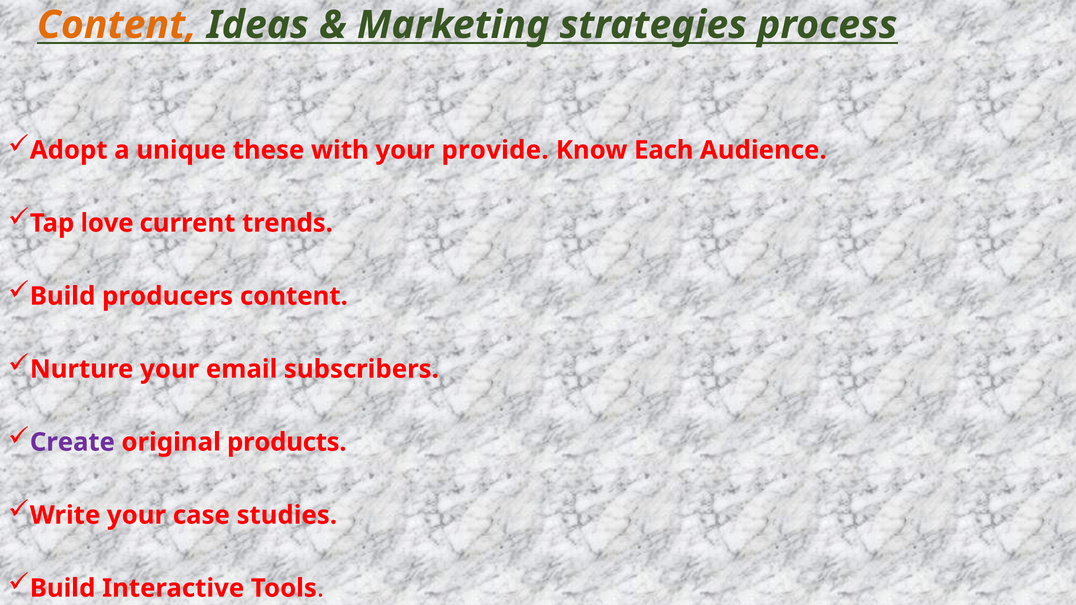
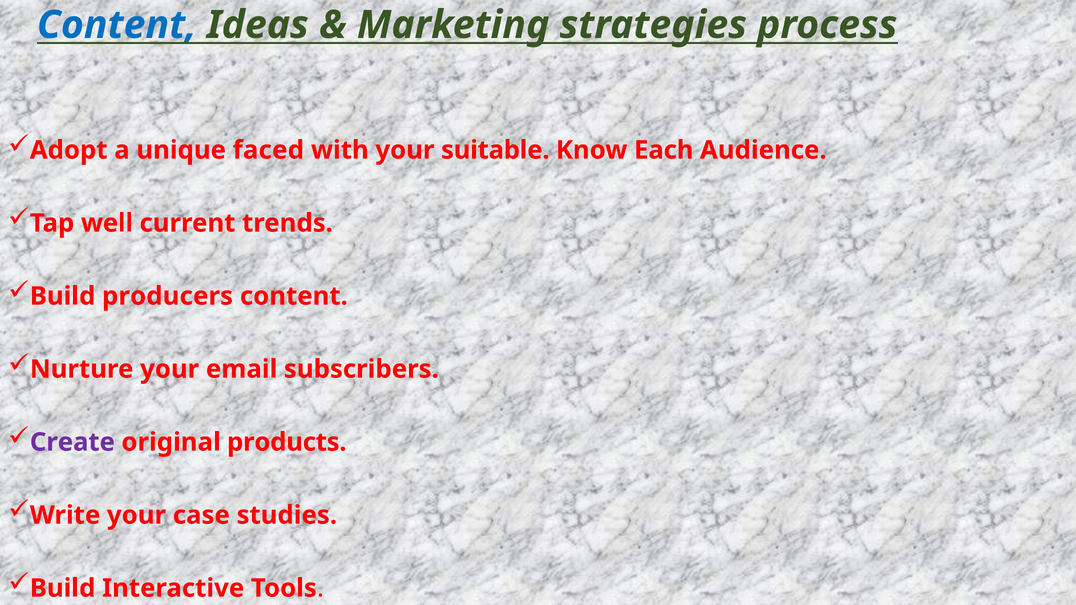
Content at (117, 25) colour: orange -> blue
these: these -> faced
provide: provide -> suitable
love: love -> well
